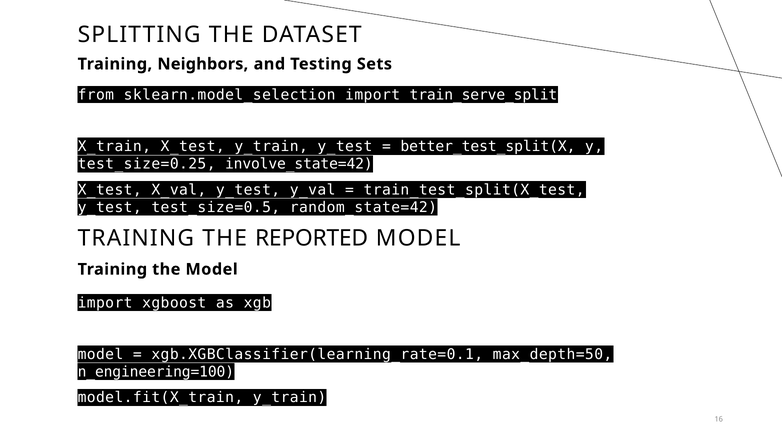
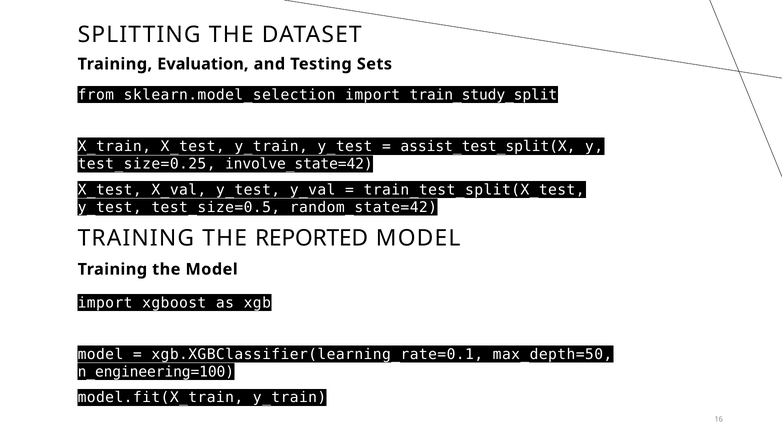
Neighbors: Neighbors -> Evaluation
train_serve_split: train_serve_split -> train_study_split
better_test_split(X: better_test_split(X -> assist_test_split(X
